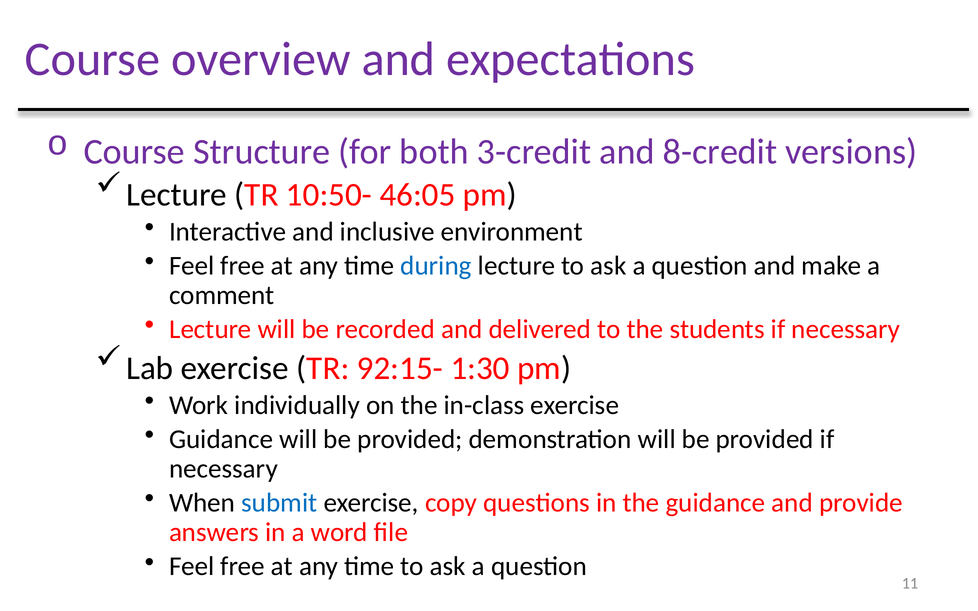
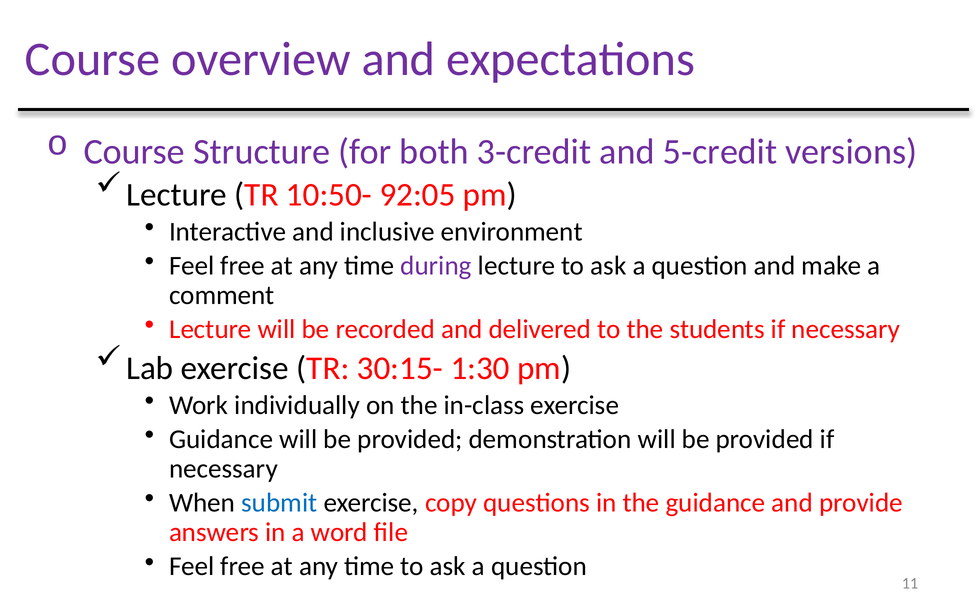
8-credit: 8-credit -> 5-credit
46:05: 46:05 -> 92:05
during colour: blue -> purple
92:15-: 92:15- -> 30:15-
